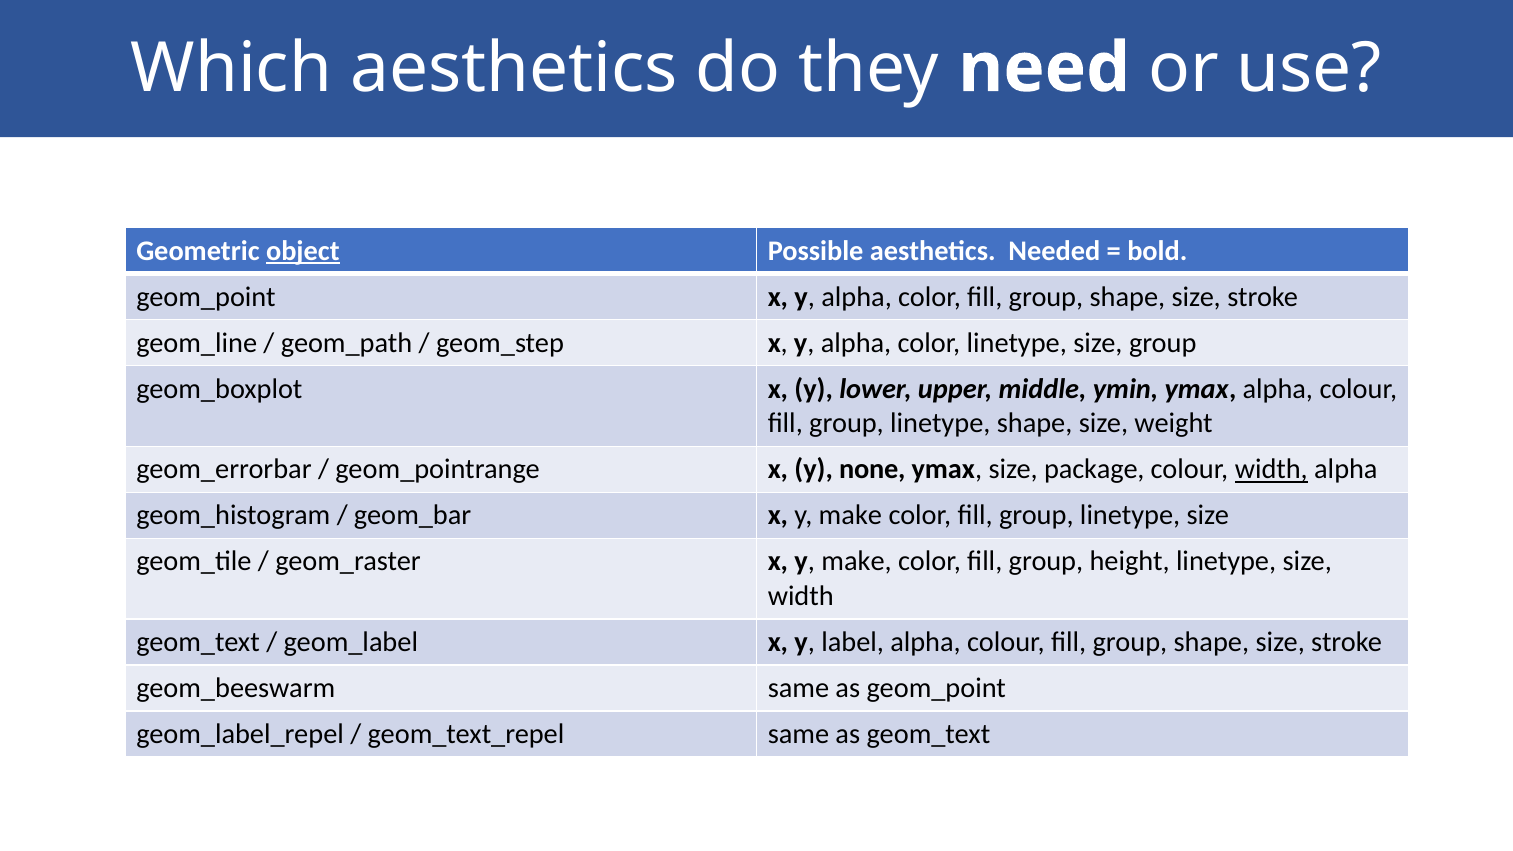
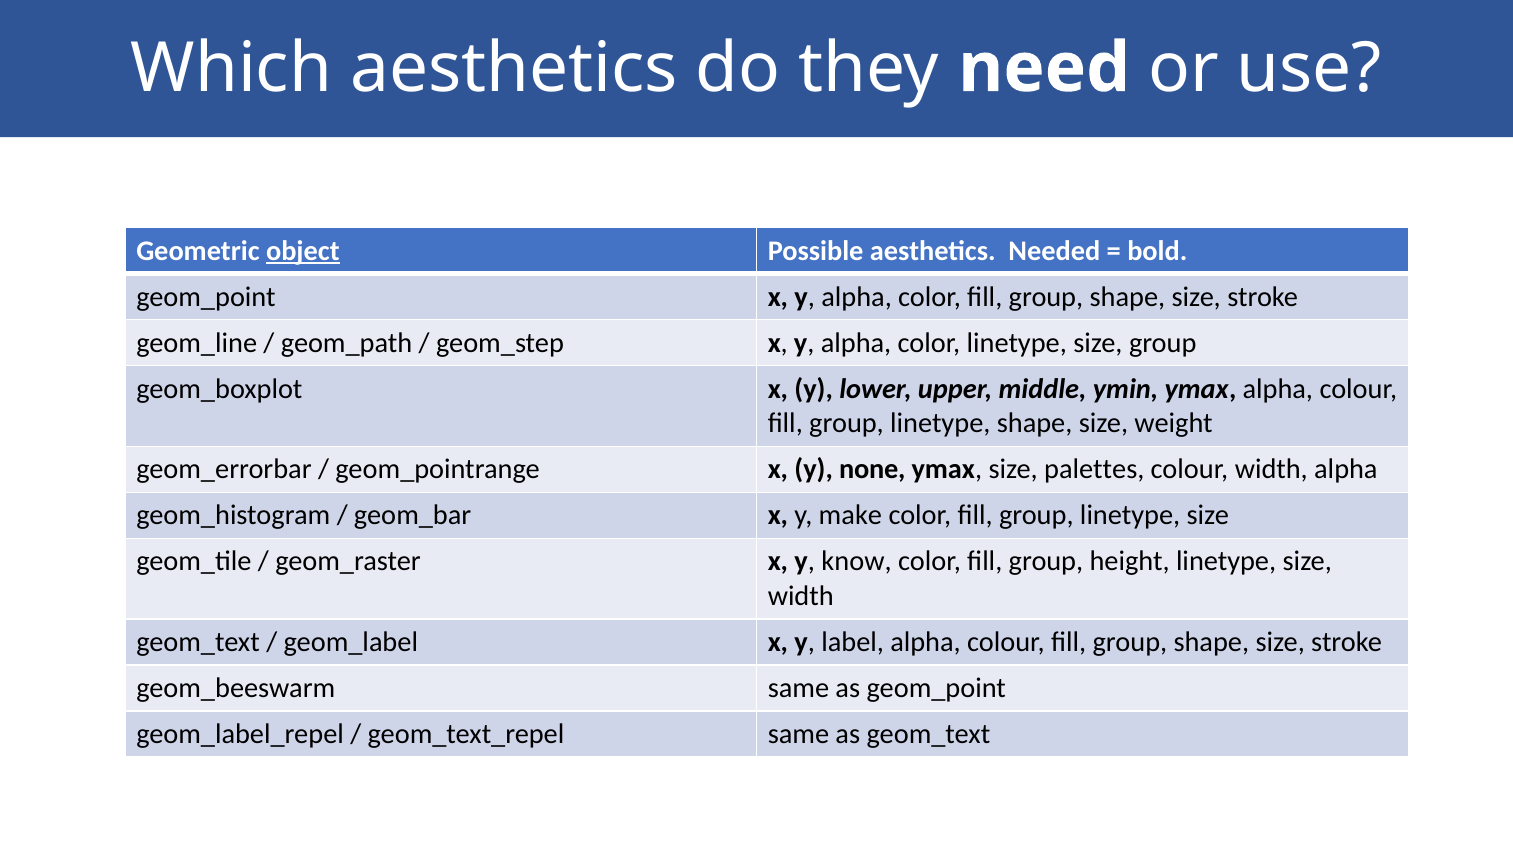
package: package -> palettes
width at (1271, 470) underline: present -> none
make at (857, 562): make -> know
